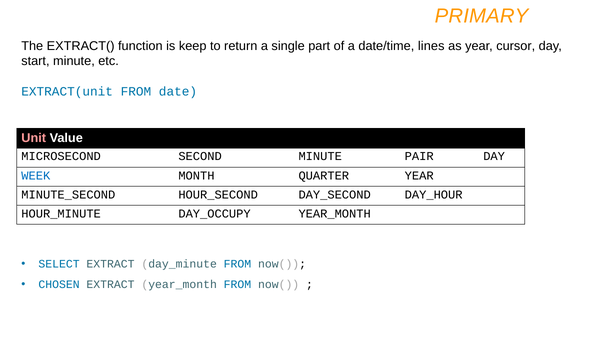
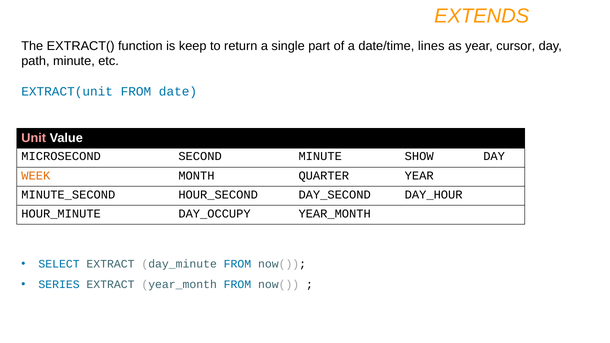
PRIMARY: PRIMARY -> EXTENDS
start: start -> path
PAIR: PAIR -> SHOW
WEEK colour: blue -> orange
CHOSEN: CHOSEN -> SERIES
